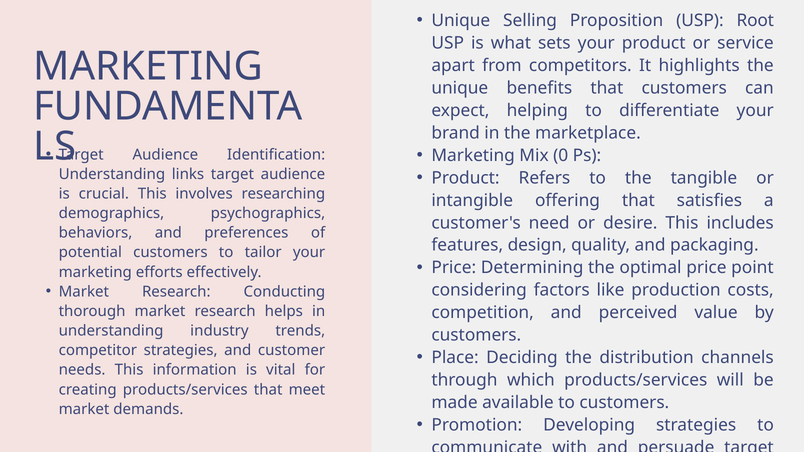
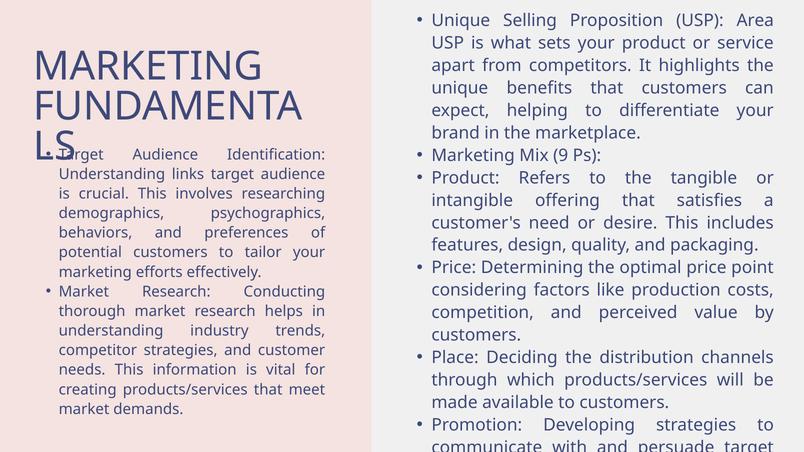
Root: Root -> Area
0: 0 -> 9
